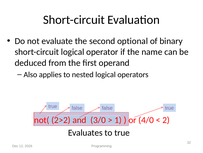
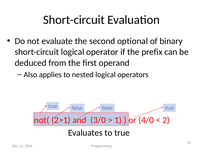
name: name -> prefix
2>2: 2>2 -> 2>1
